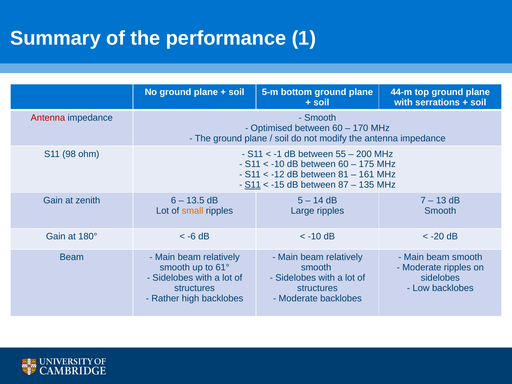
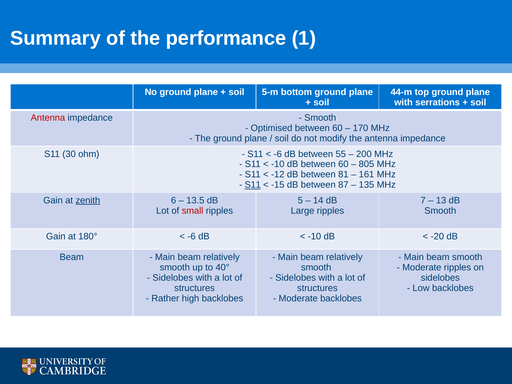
98: 98 -> 30
-1 at (278, 154): -1 -> -6
175: 175 -> 805
zenith underline: none -> present
small colour: orange -> red
61°: 61° -> 40°
